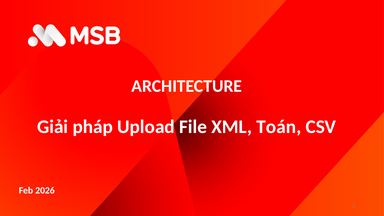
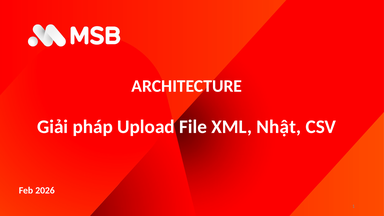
Toán: Toán -> Nhật
